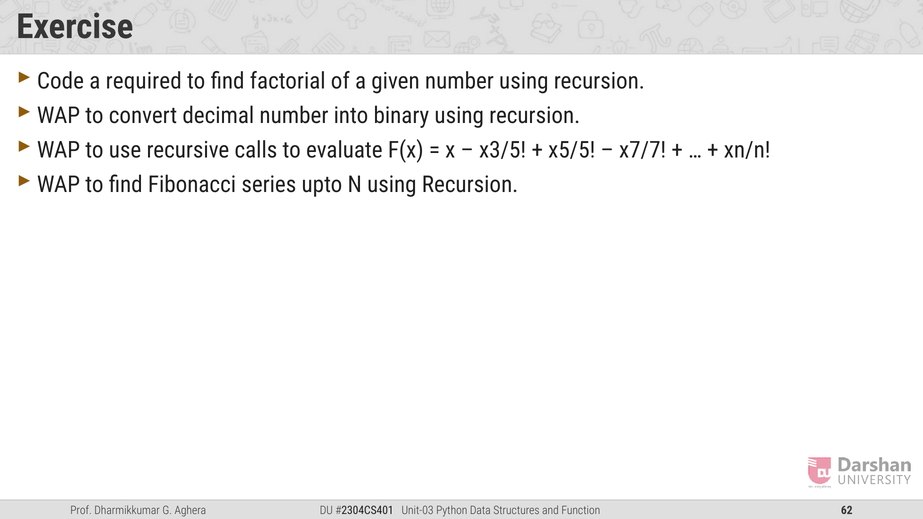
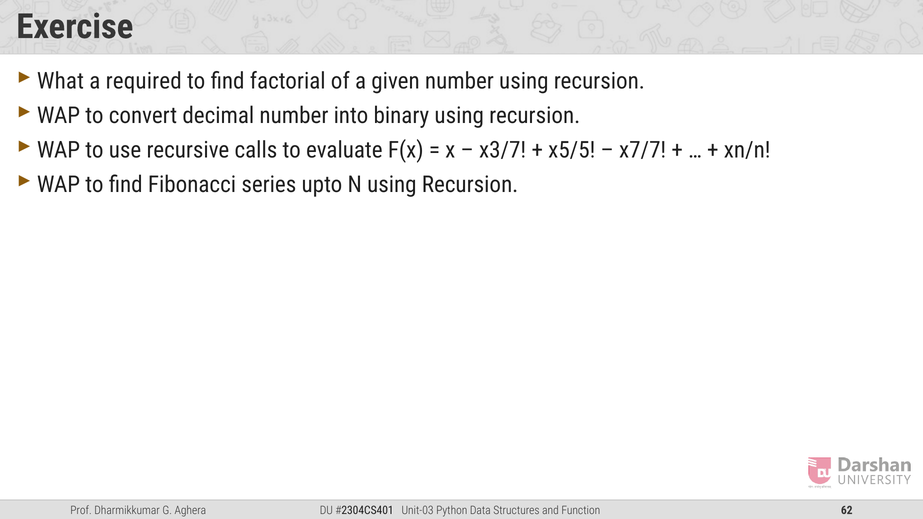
Code: Code -> What
x3/5: x3/5 -> x3/7
